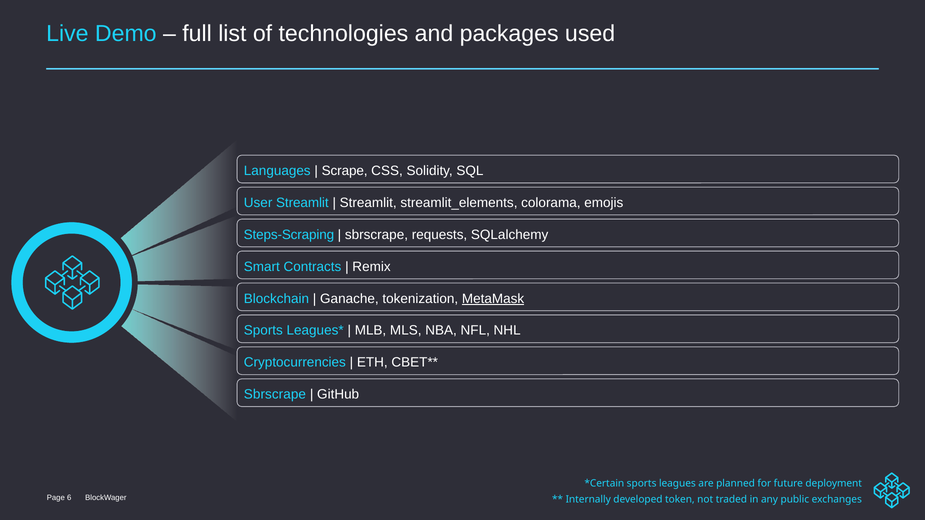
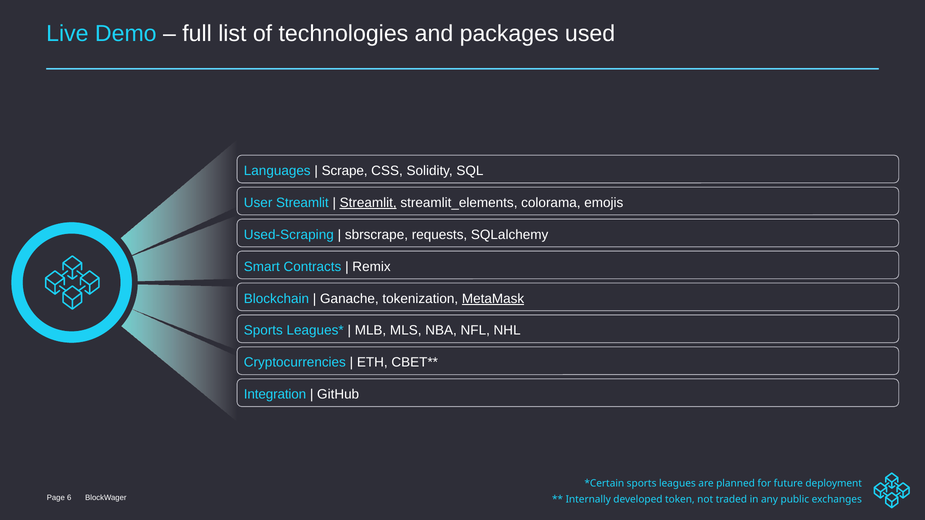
Streamlit at (368, 203) underline: none -> present
Steps-Scraping: Steps-Scraping -> Used-Scraping
Sbrscrape at (275, 394): Sbrscrape -> Integration
